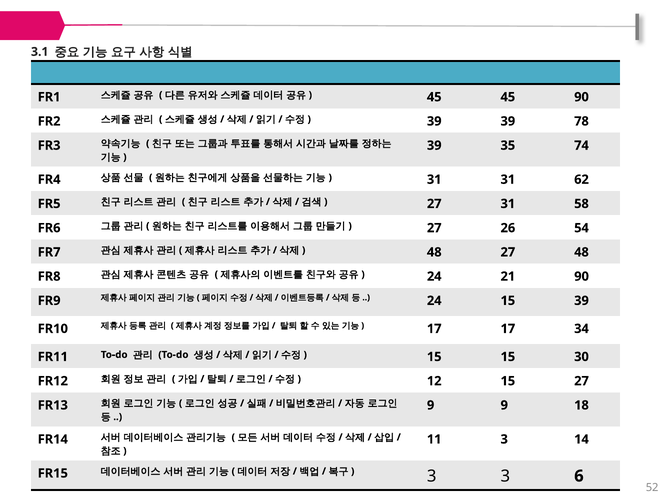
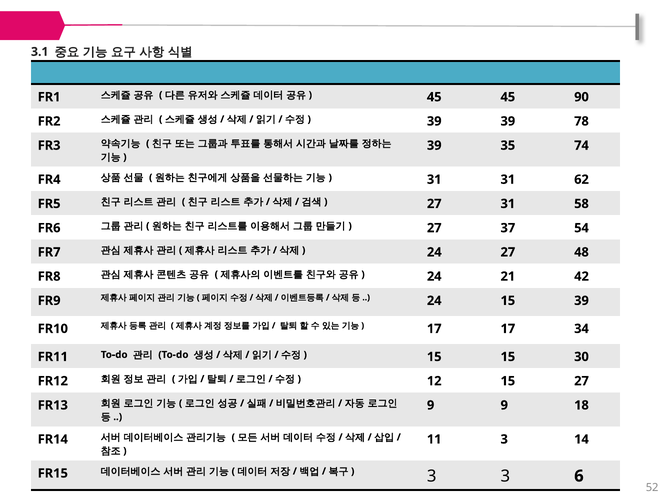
26: 26 -> 37
48 at (434, 252): 48 -> 24
21 90: 90 -> 42
